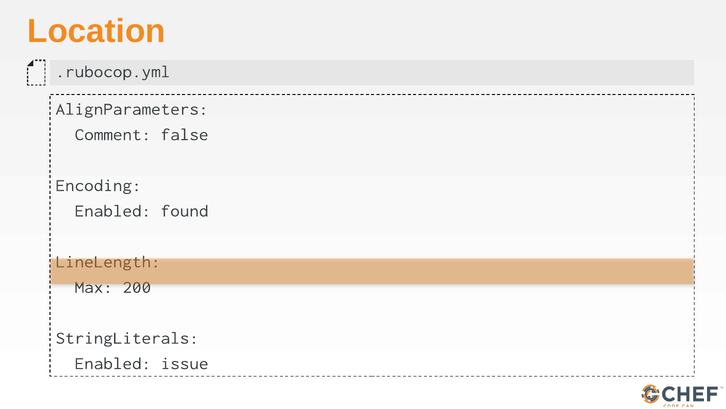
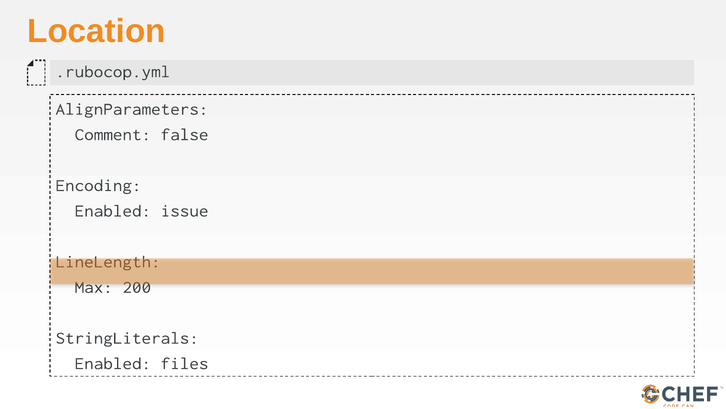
found: found -> issue
issue: issue -> files
